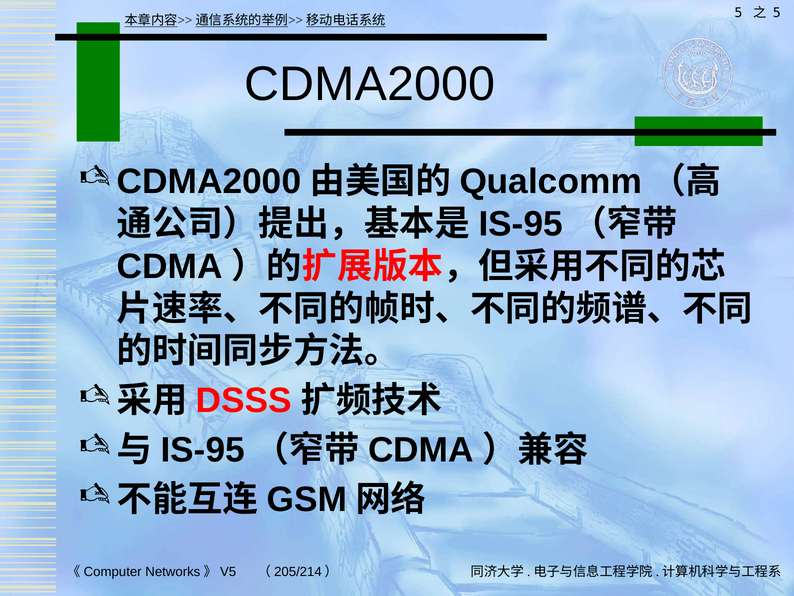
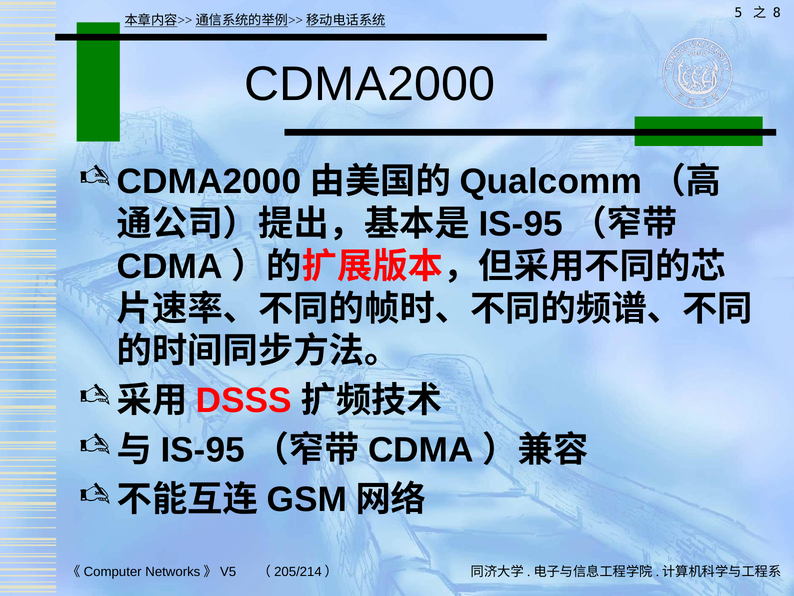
5 at (777, 13): 5 -> 8
